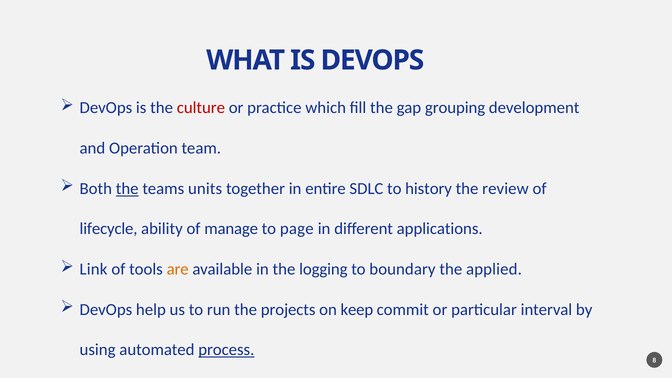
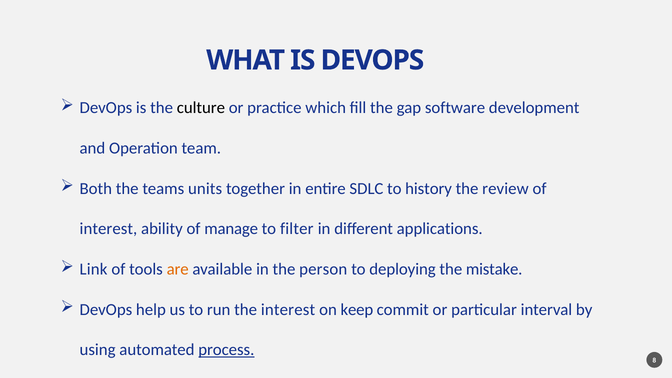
culture colour: red -> black
grouping: grouping -> software
the at (127, 189) underline: present -> none
lifecycle at (109, 229): lifecycle -> interest
page: page -> filter
logging: logging -> person
boundary: boundary -> deploying
applied: applied -> mistake
the projects: projects -> interest
